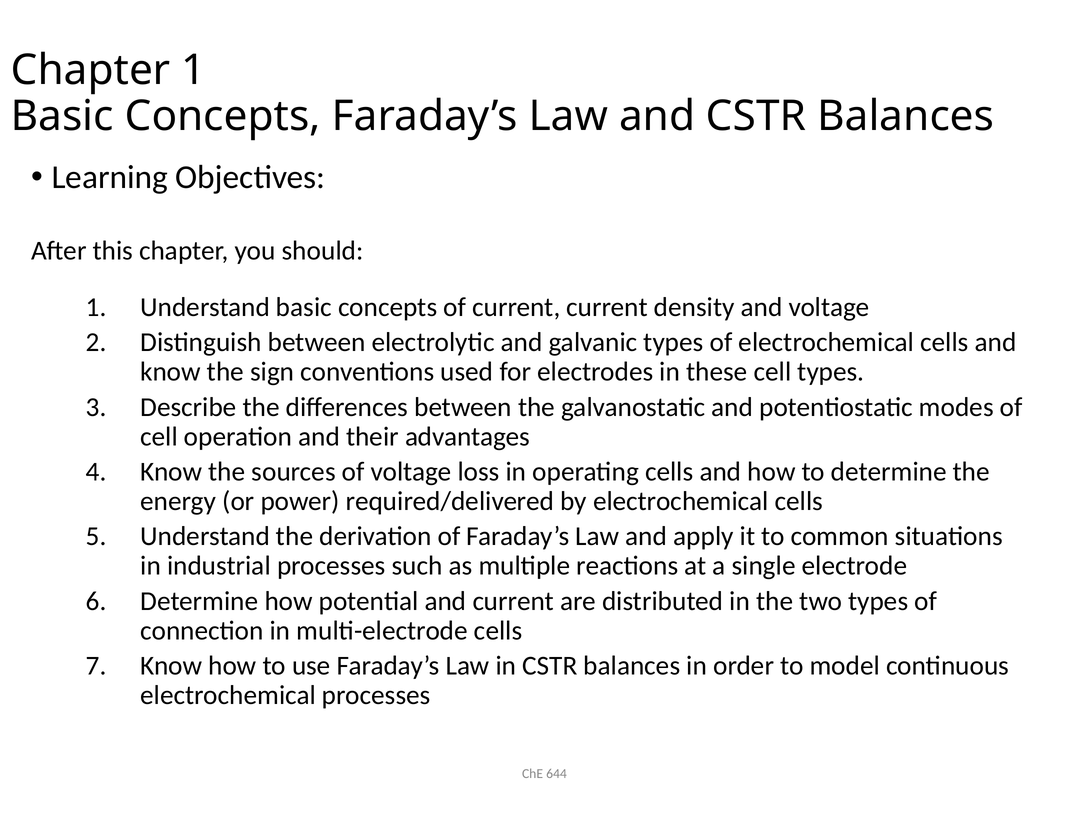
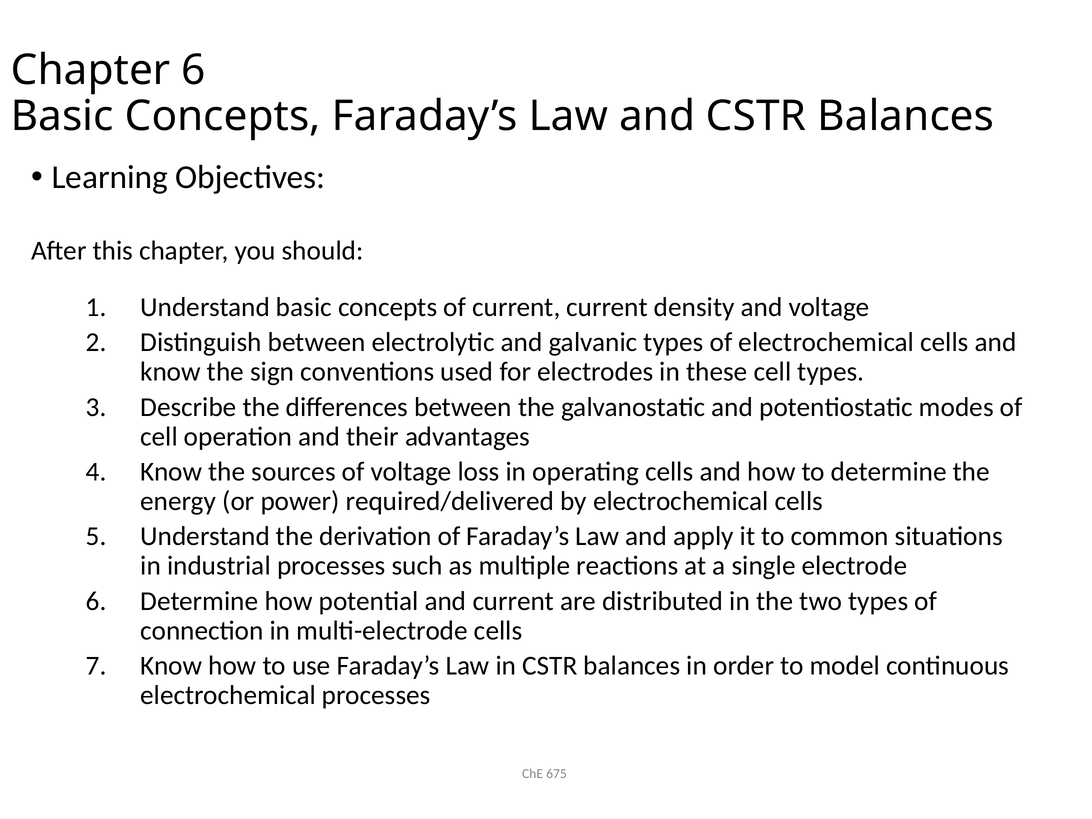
Chapter 1: 1 -> 6
644: 644 -> 675
